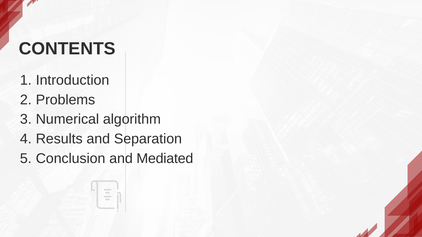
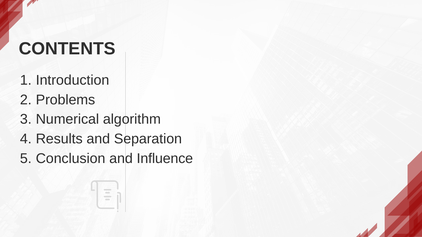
Mediated: Mediated -> Influence
